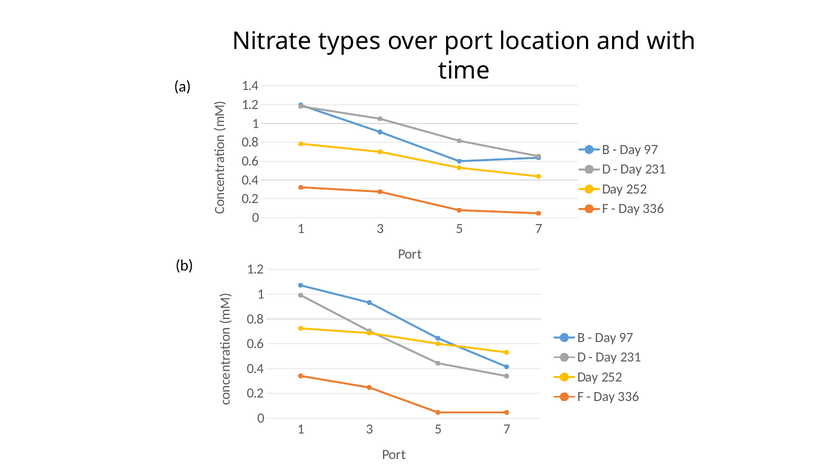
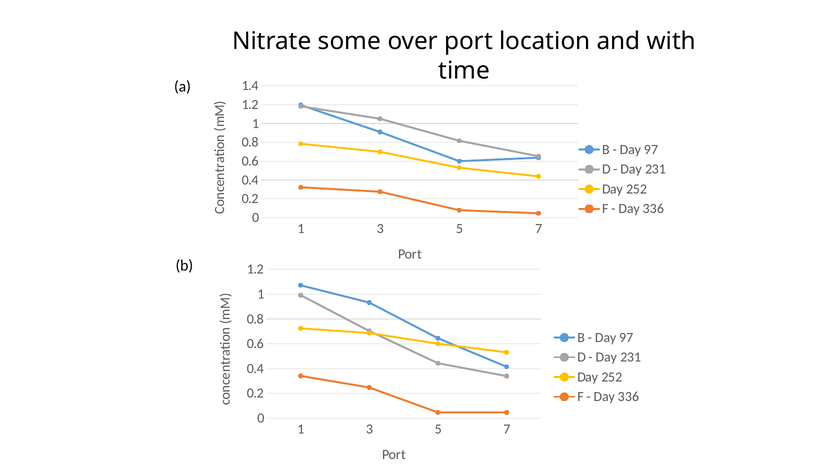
types: types -> some
